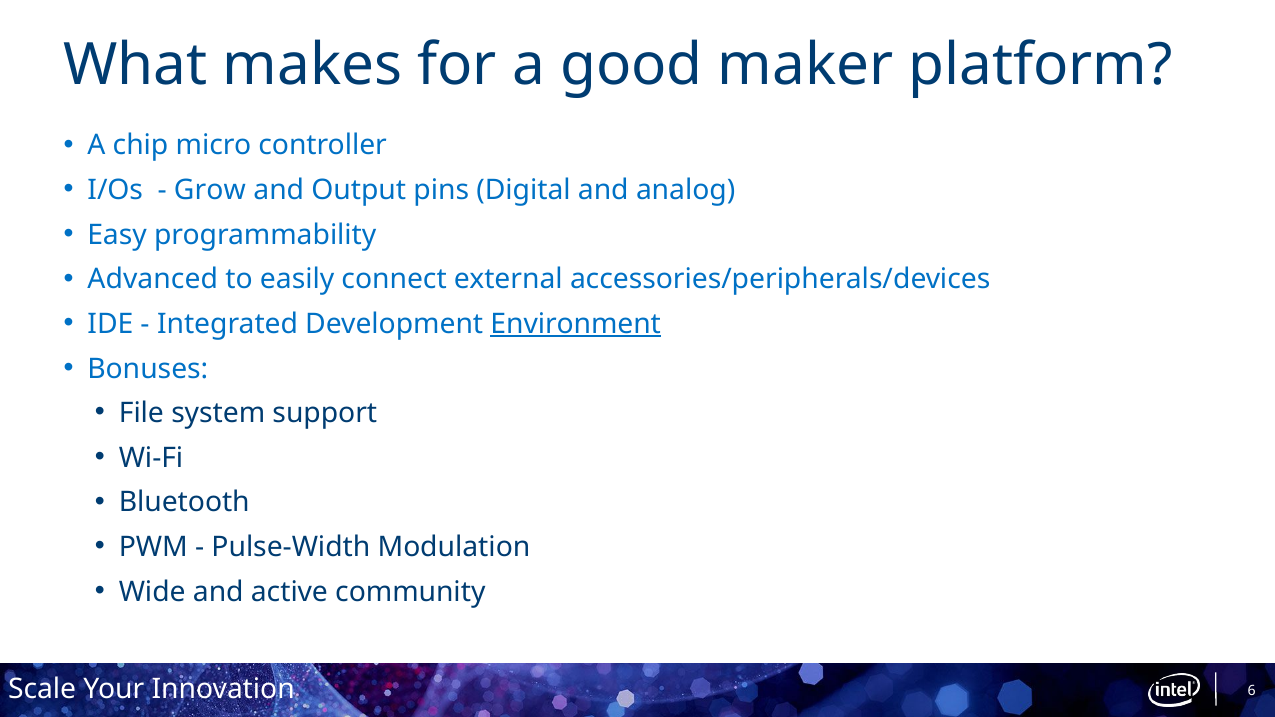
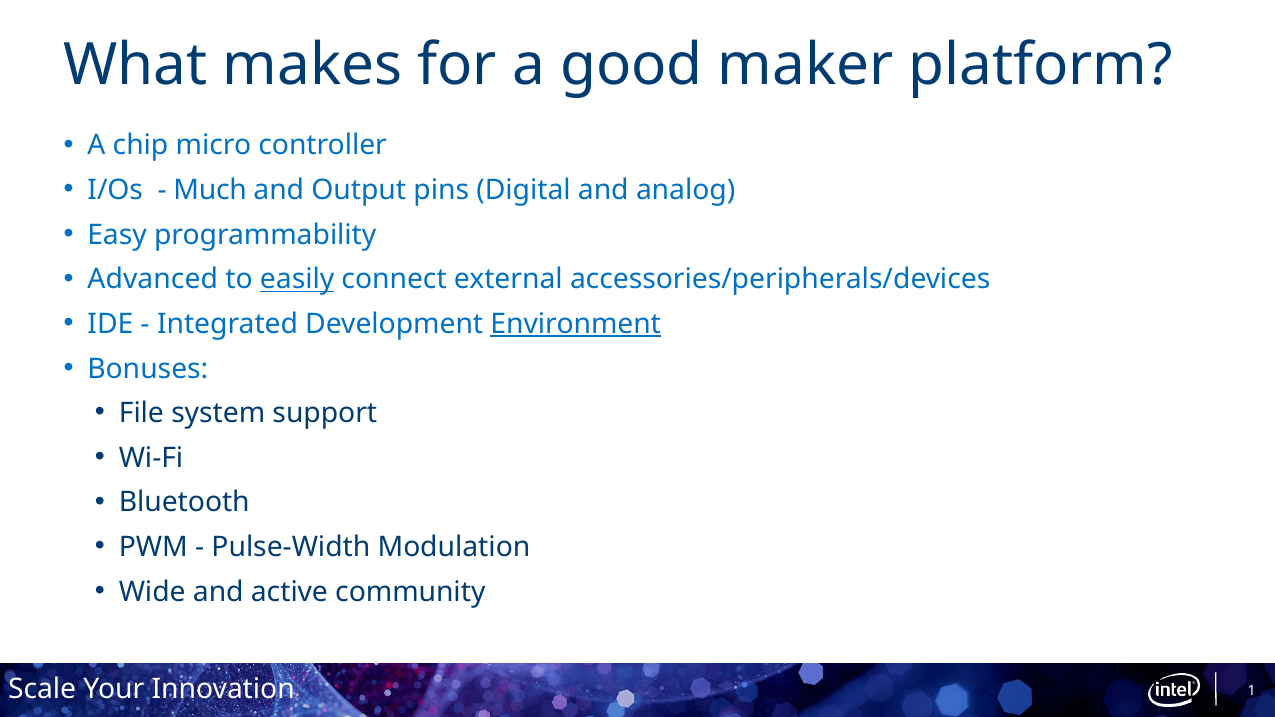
Grow: Grow -> Much
easily underline: none -> present
6: 6 -> 1
